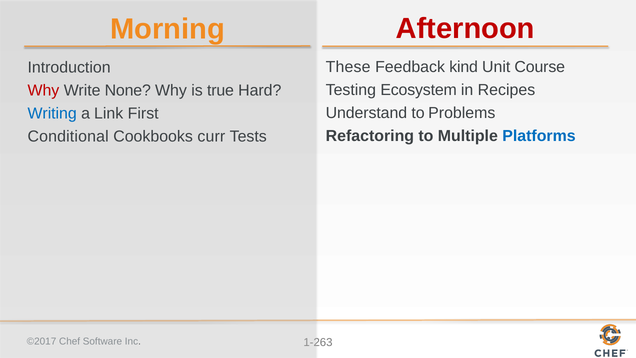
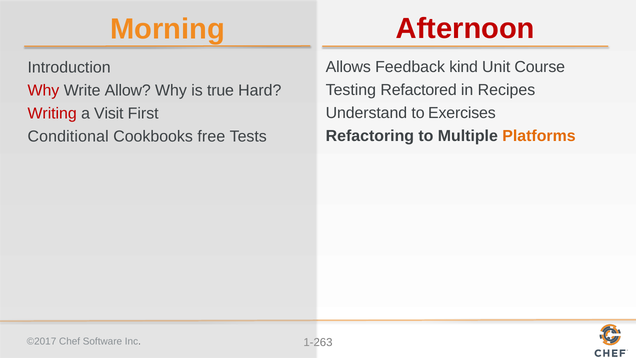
These: These -> Allows
Ecosystem: Ecosystem -> Refactored
None: None -> Allow
Problems: Problems -> Exercises
Writing colour: blue -> red
Link: Link -> Visit
Platforms colour: blue -> orange
curr: curr -> free
